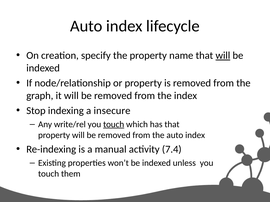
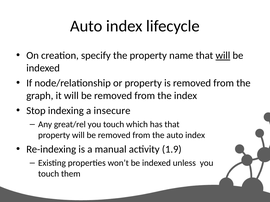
write/rel: write/rel -> great/rel
touch at (114, 125) underline: present -> none
7.4: 7.4 -> 1.9
